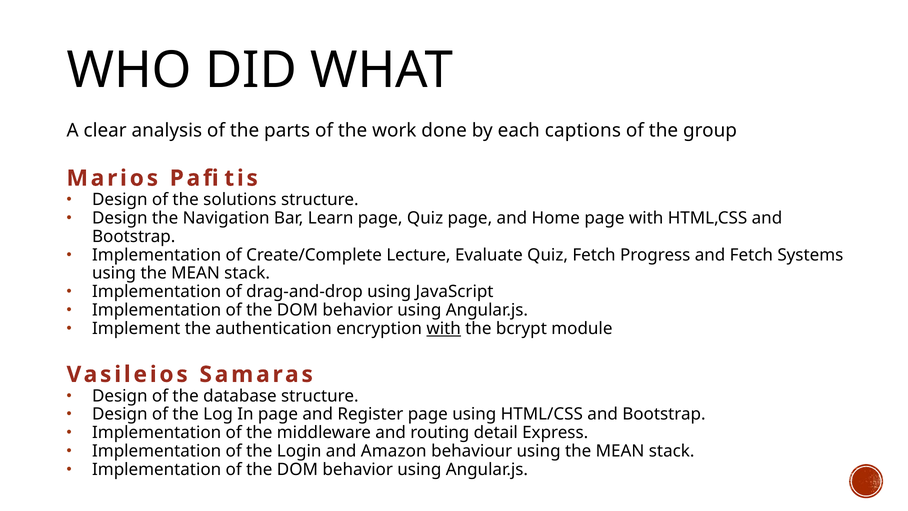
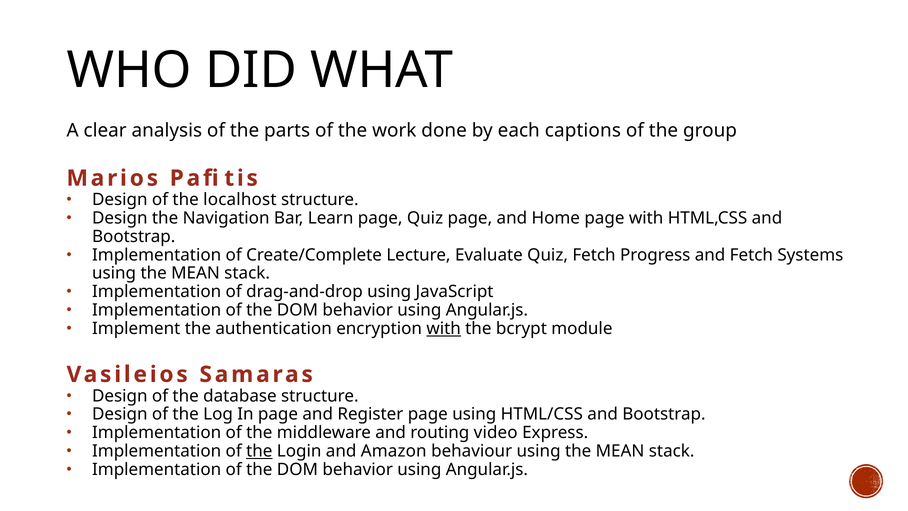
solutions: solutions -> localhost
detail: detail -> video
the at (259, 451) underline: none -> present
